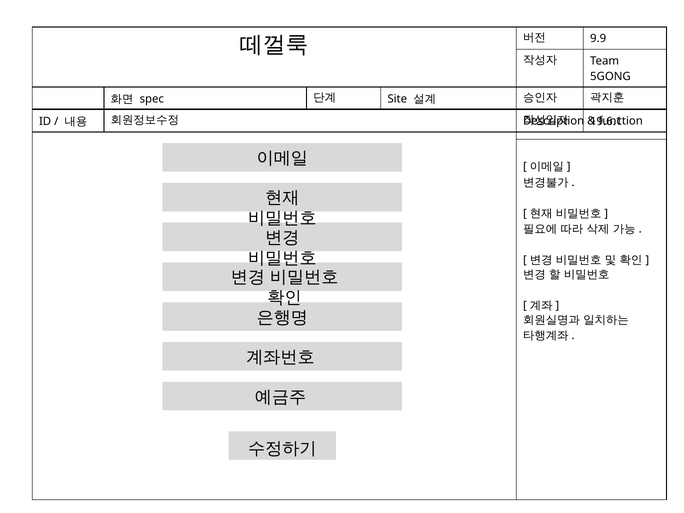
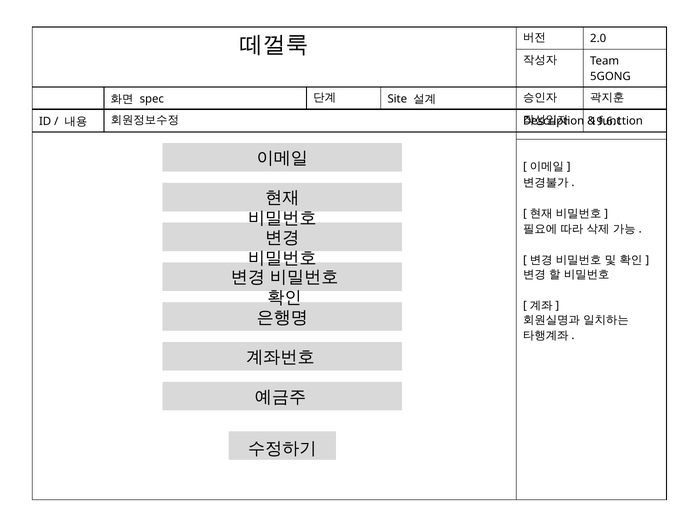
9.9: 9.9 -> 2.0
